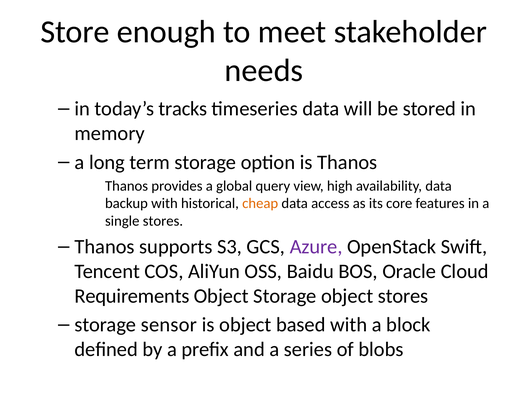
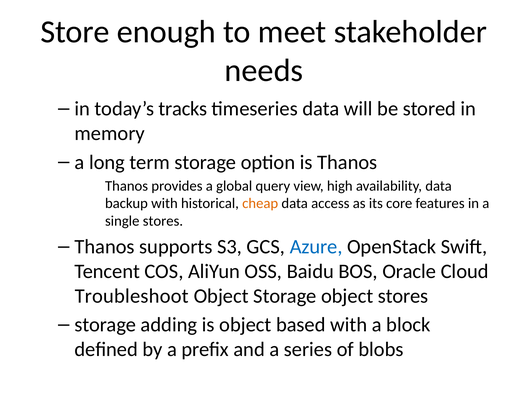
Azure colour: purple -> blue
Requirements: Requirements -> Troubleshoot
sensor: sensor -> adding
